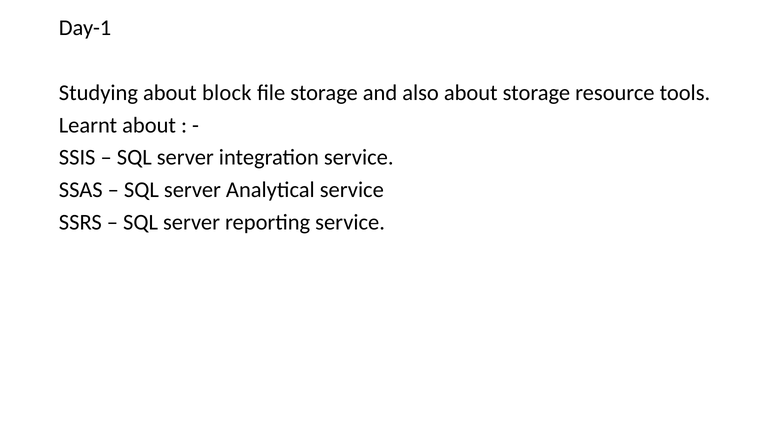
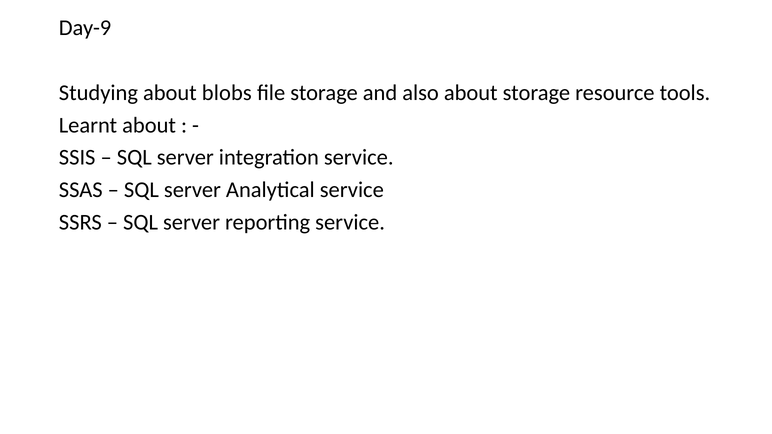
Day-1: Day-1 -> Day-9
block: block -> blobs
